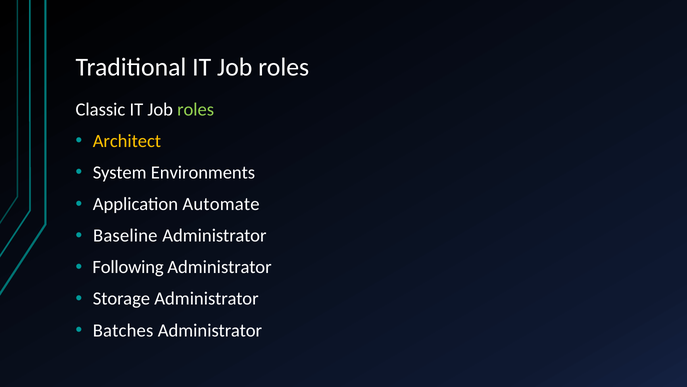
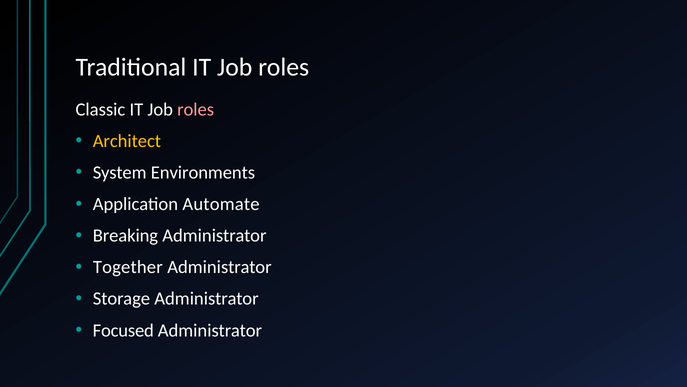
roles at (196, 109) colour: light green -> pink
Baseline: Baseline -> Breaking
Following: Following -> Together
Batches: Batches -> Focused
